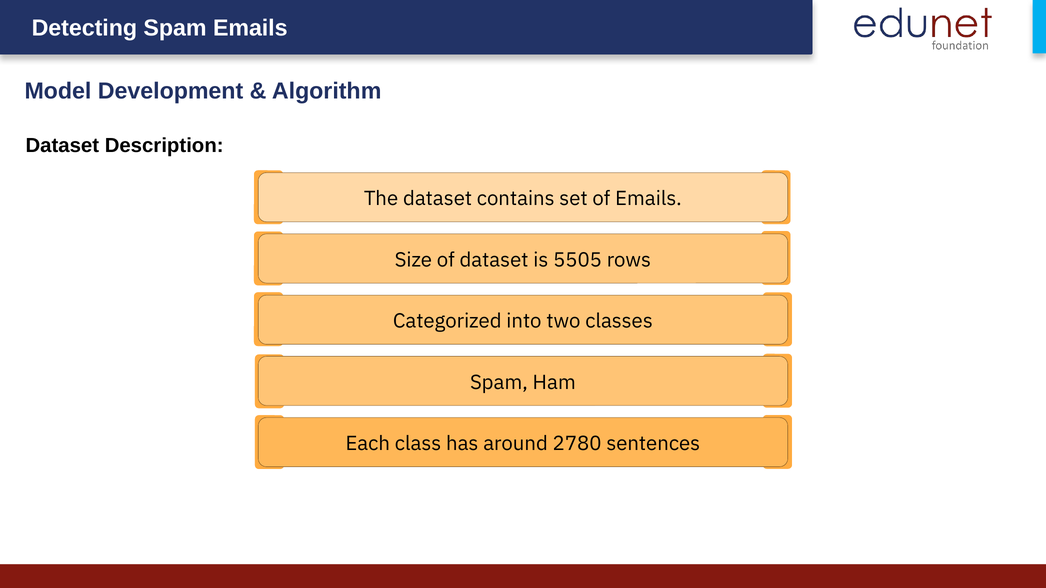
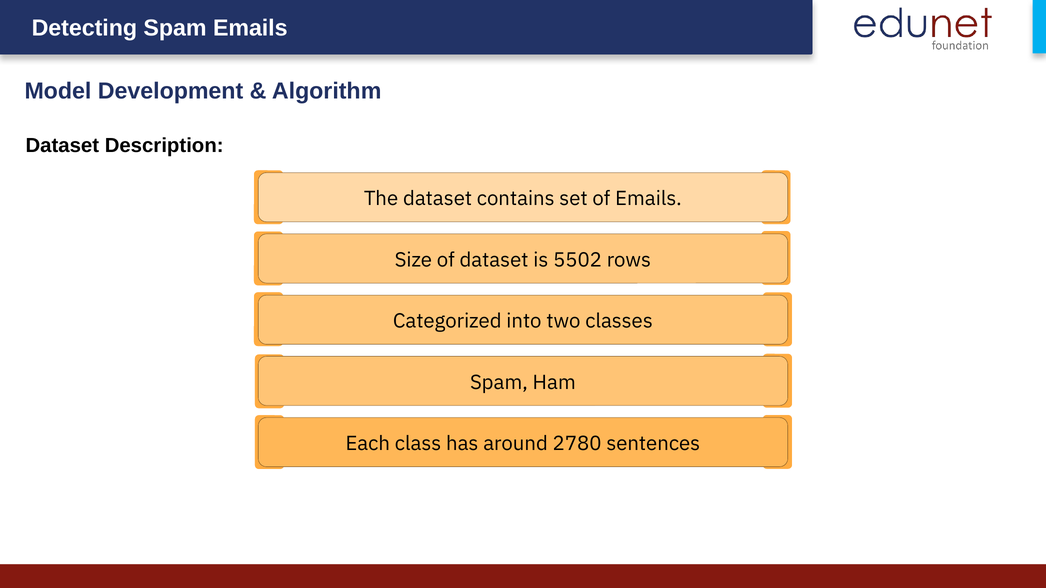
5505: 5505 -> 5502
